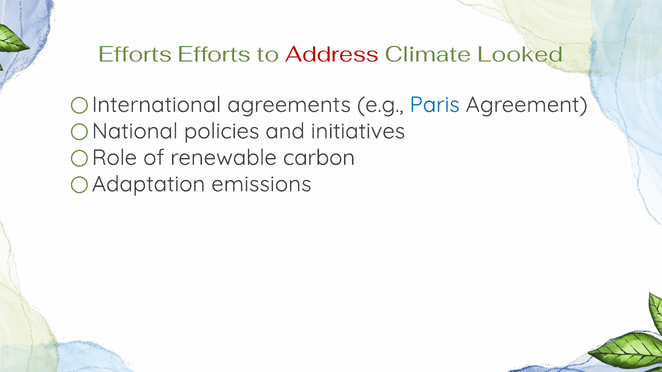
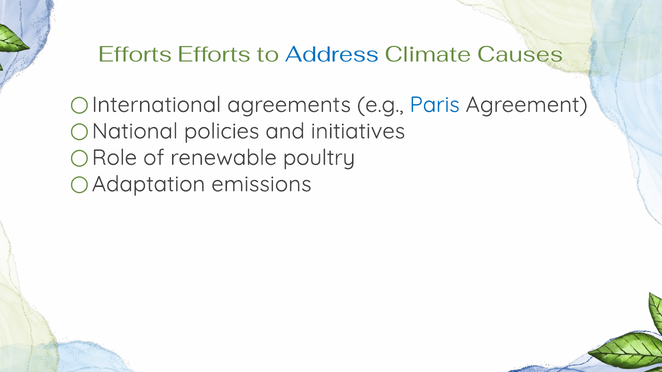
Address colour: red -> blue
Looked: Looked -> Causes
carbon: carbon -> poultry
